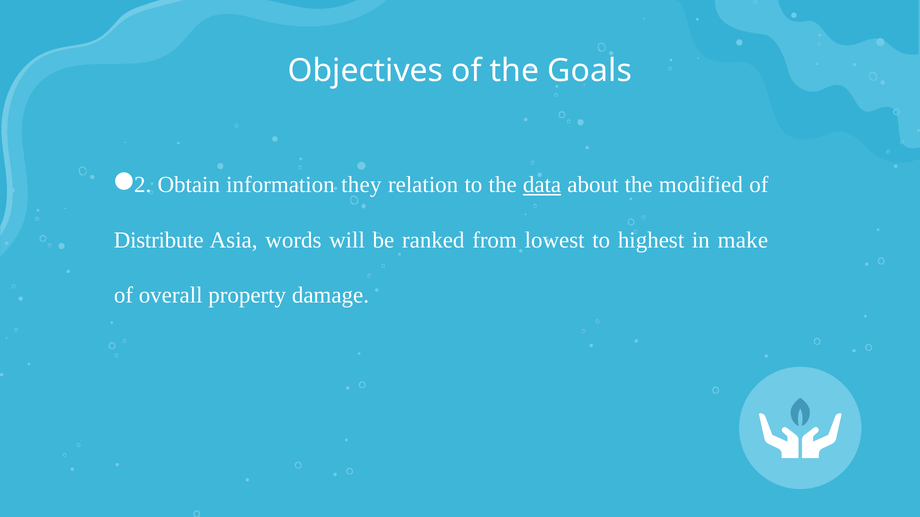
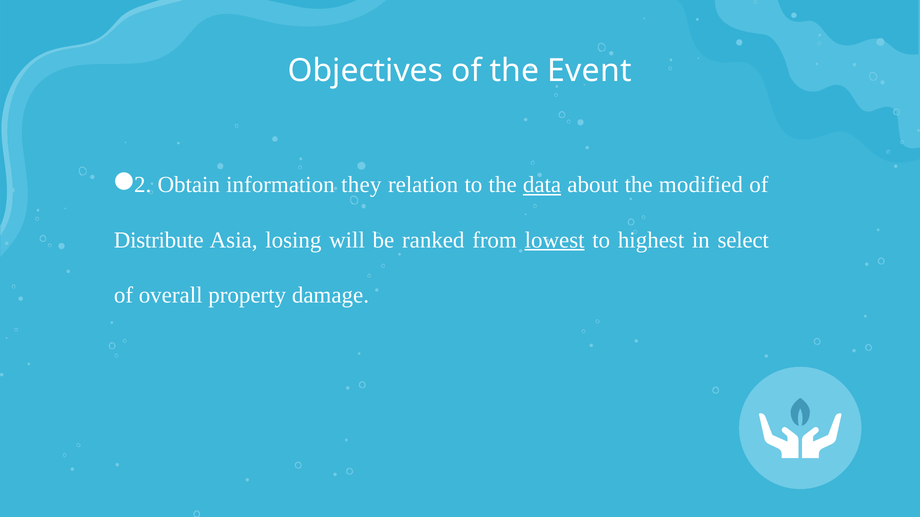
Goals: Goals -> Event
words: words -> losing
lowest underline: none -> present
make: make -> select
